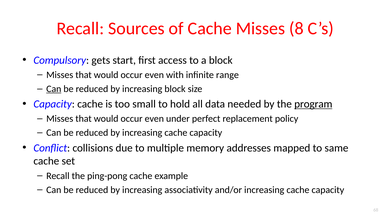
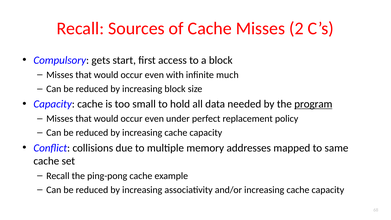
8: 8 -> 2
range: range -> much
Can at (54, 89) underline: present -> none
